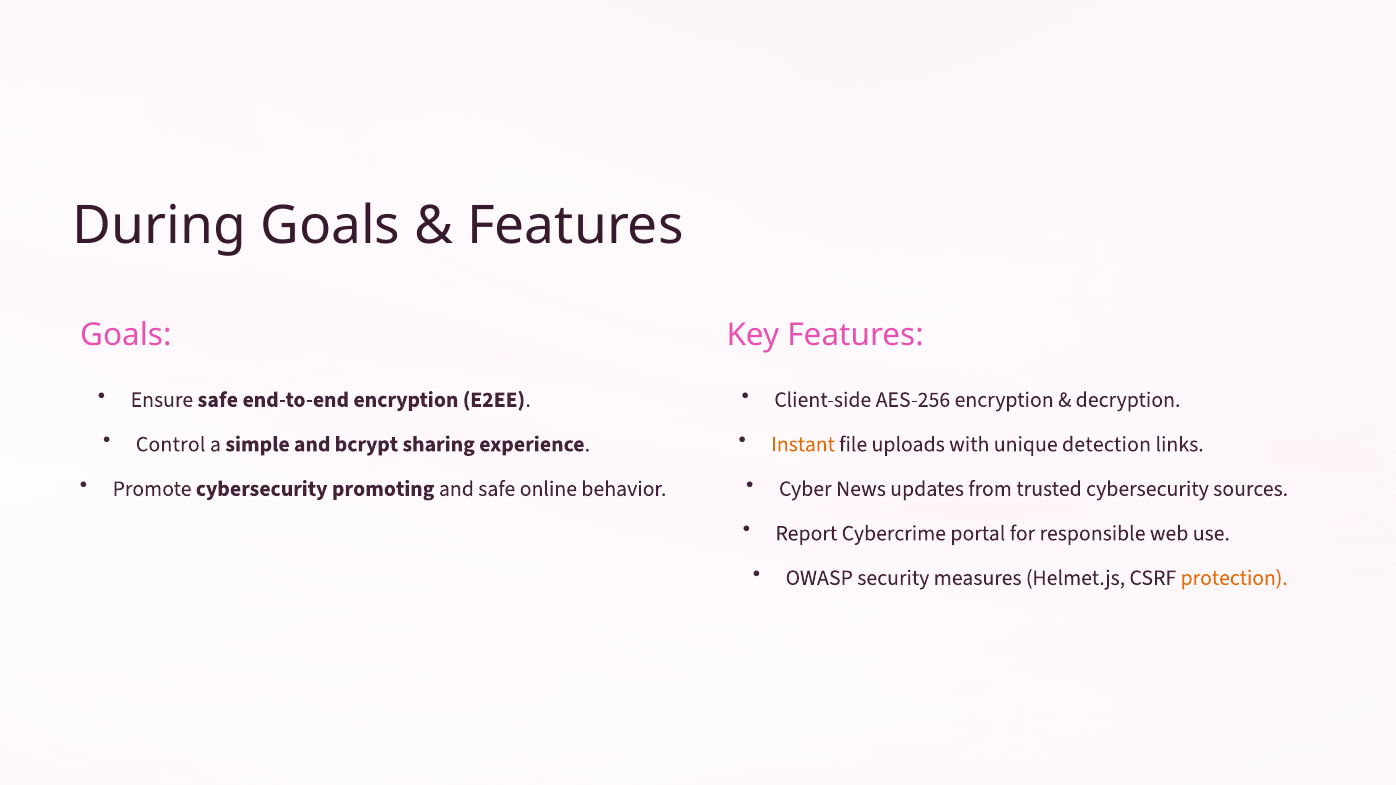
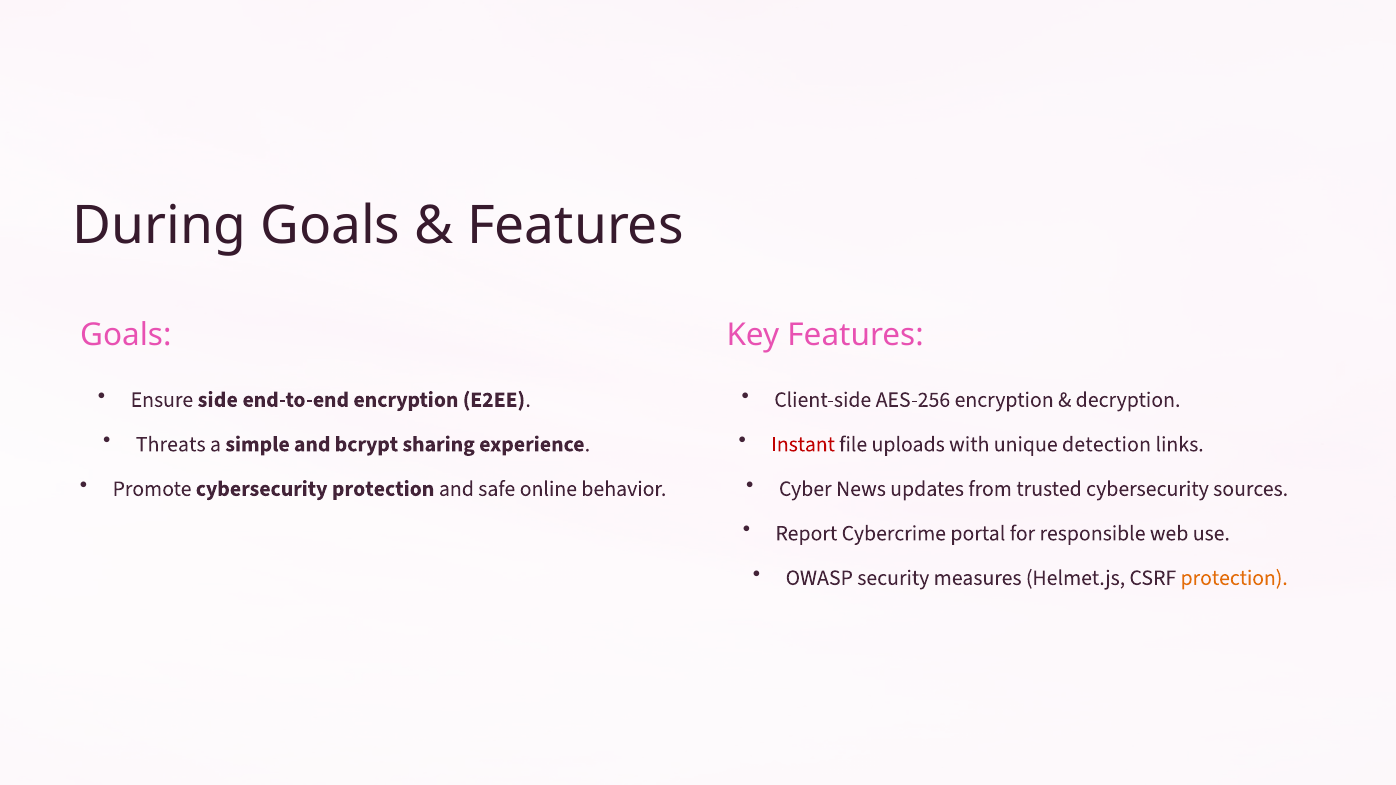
Ensure safe: safe -> side
Control: Control -> Threats
Instant colour: orange -> red
cybersecurity promoting: promoting -> protection
